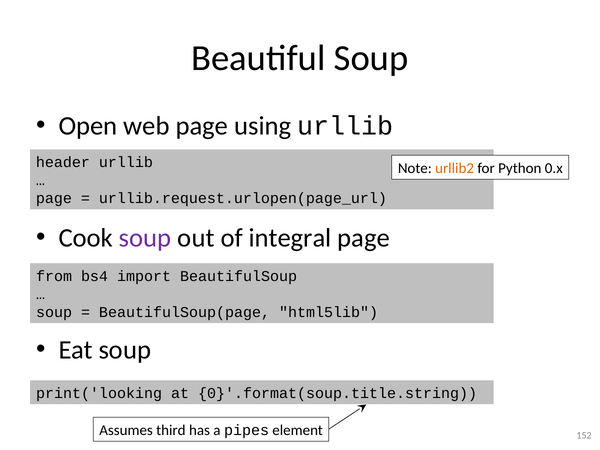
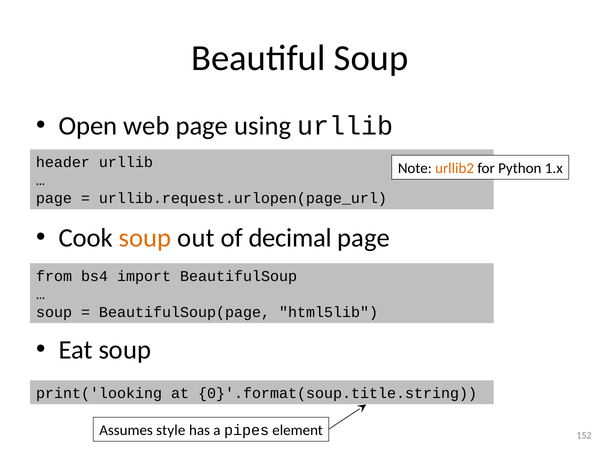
0.x: 0.x -> 1.x
soup at (145, 238) colour: purple -> orange
integral: integral -> decimal
third: third -> style
